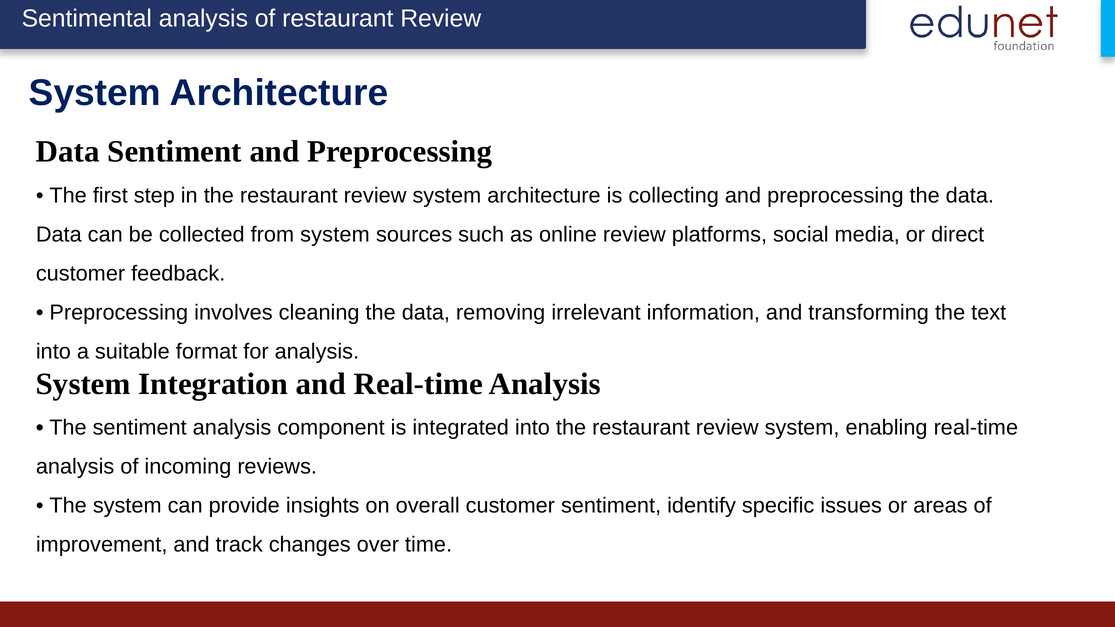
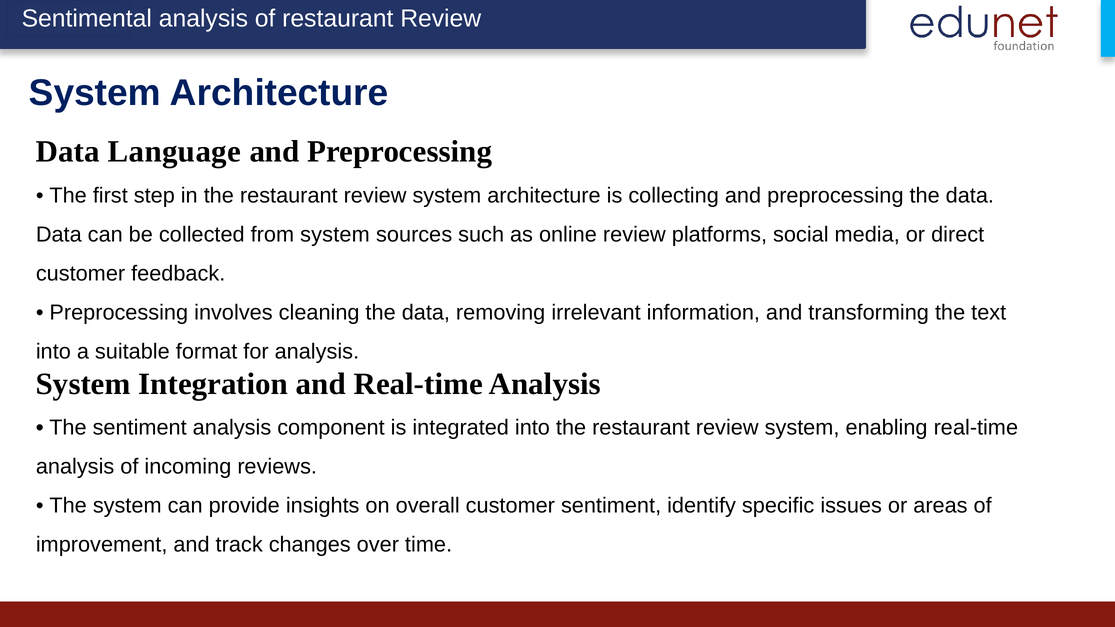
Data Sentiment: Sentiment -> Language
